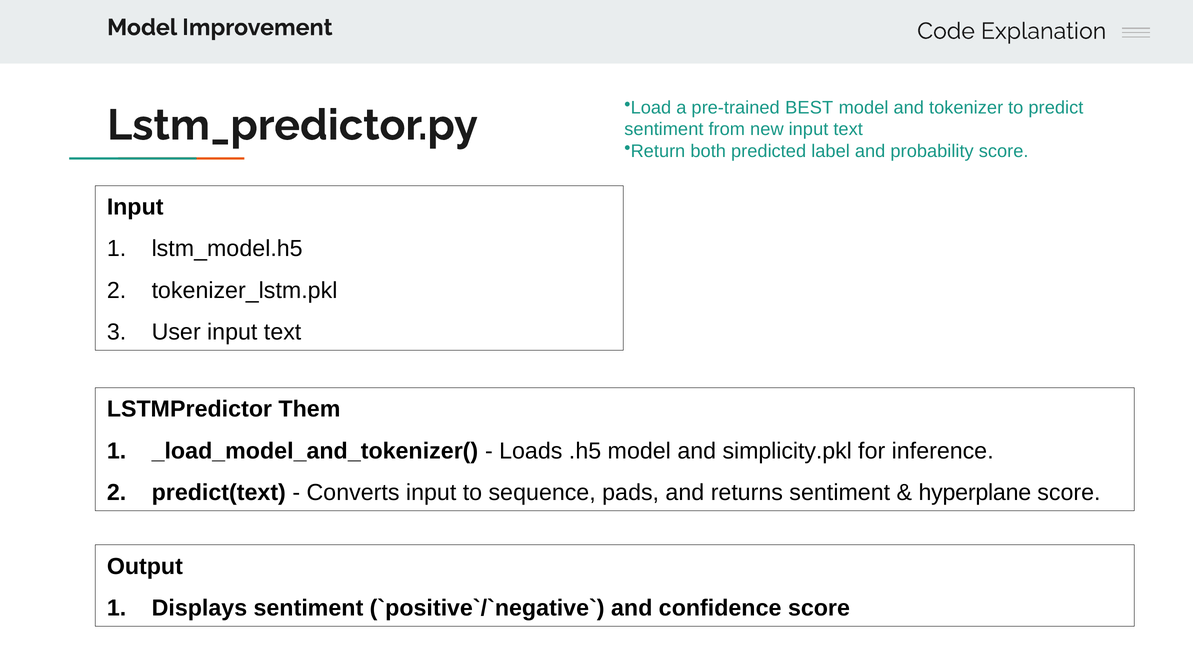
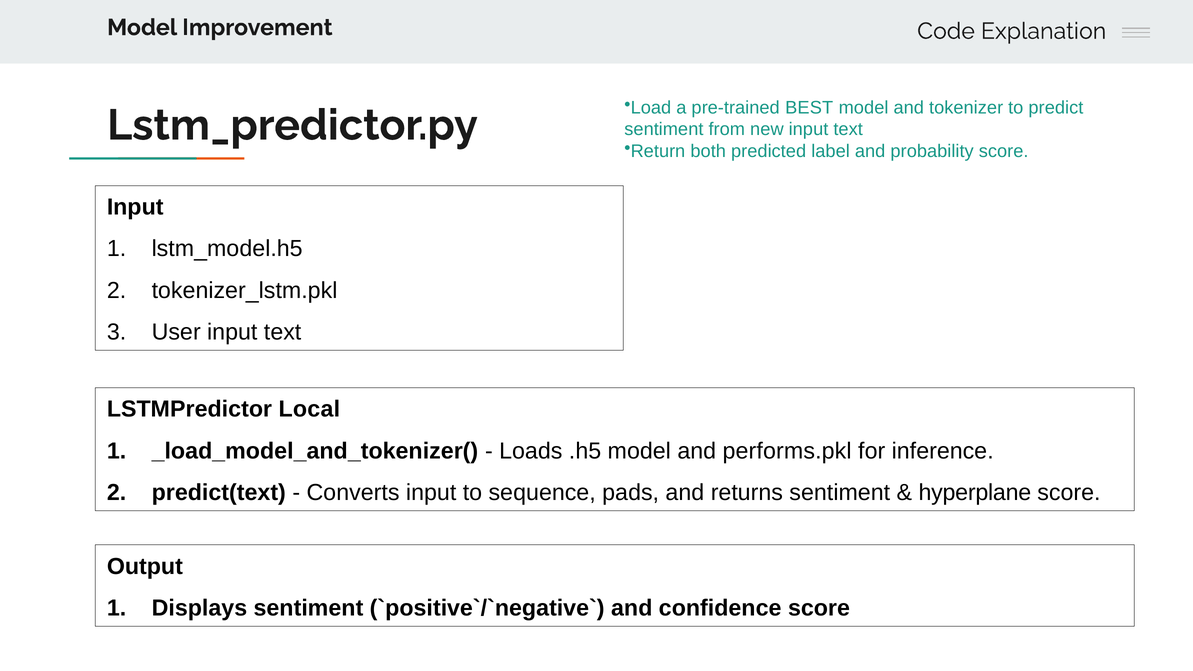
Them: Them -> Local
simplicity.pkl: simplicity.pkl -> performs.pkl
